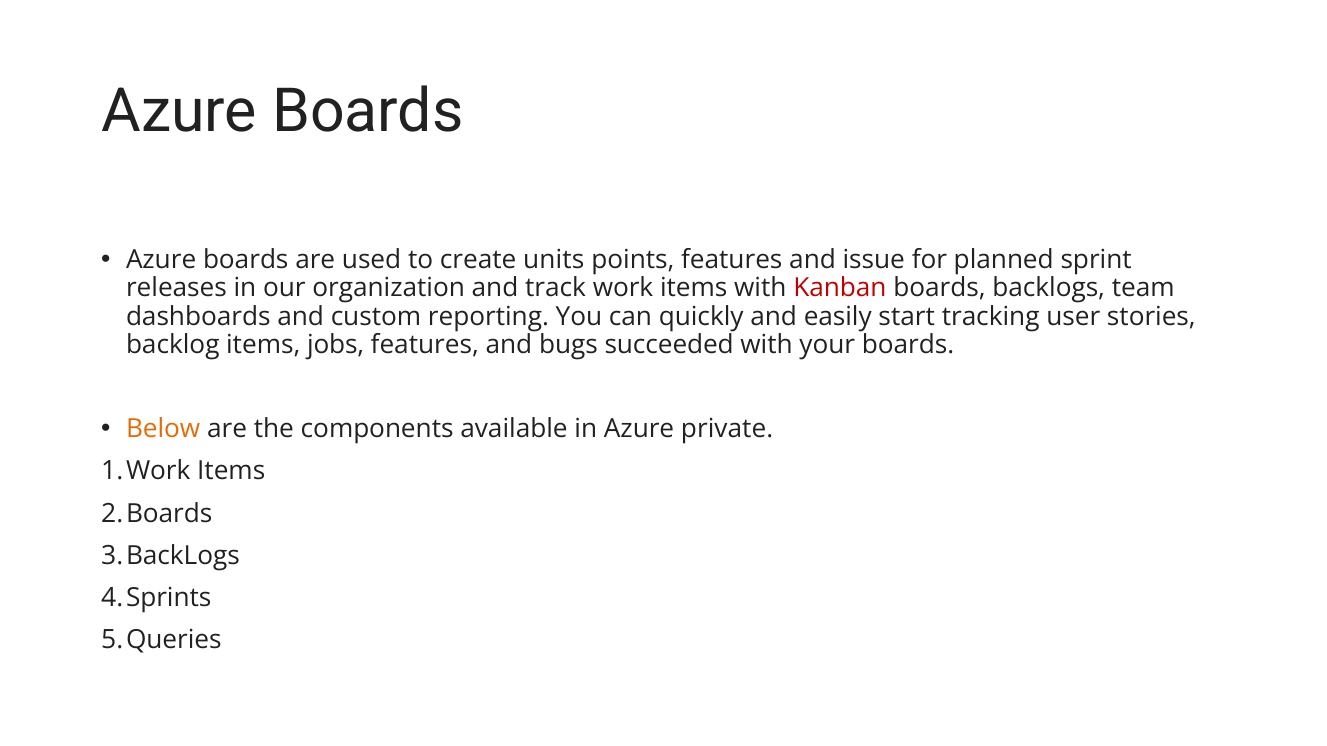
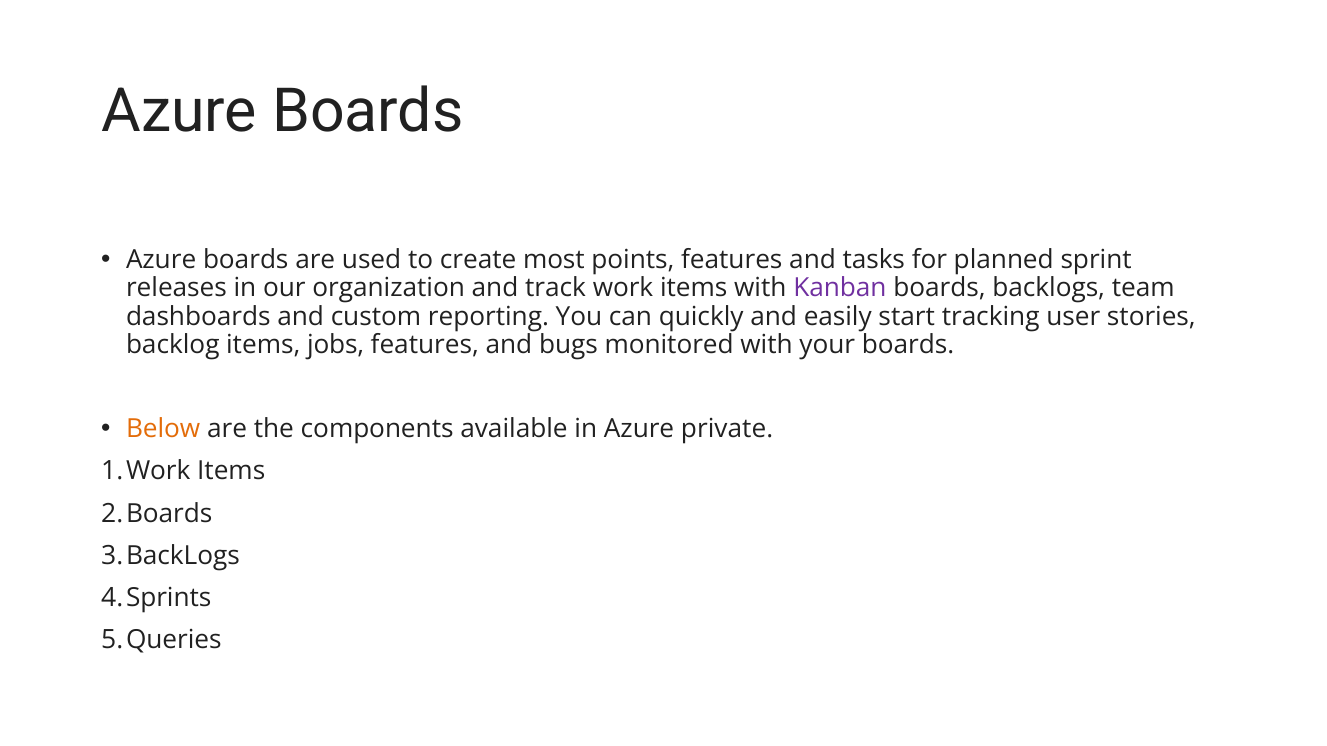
units: units -> most
issue: issue -> tasks
Kanban colour: red -> purple
succeeded: succeeded -> monitored
